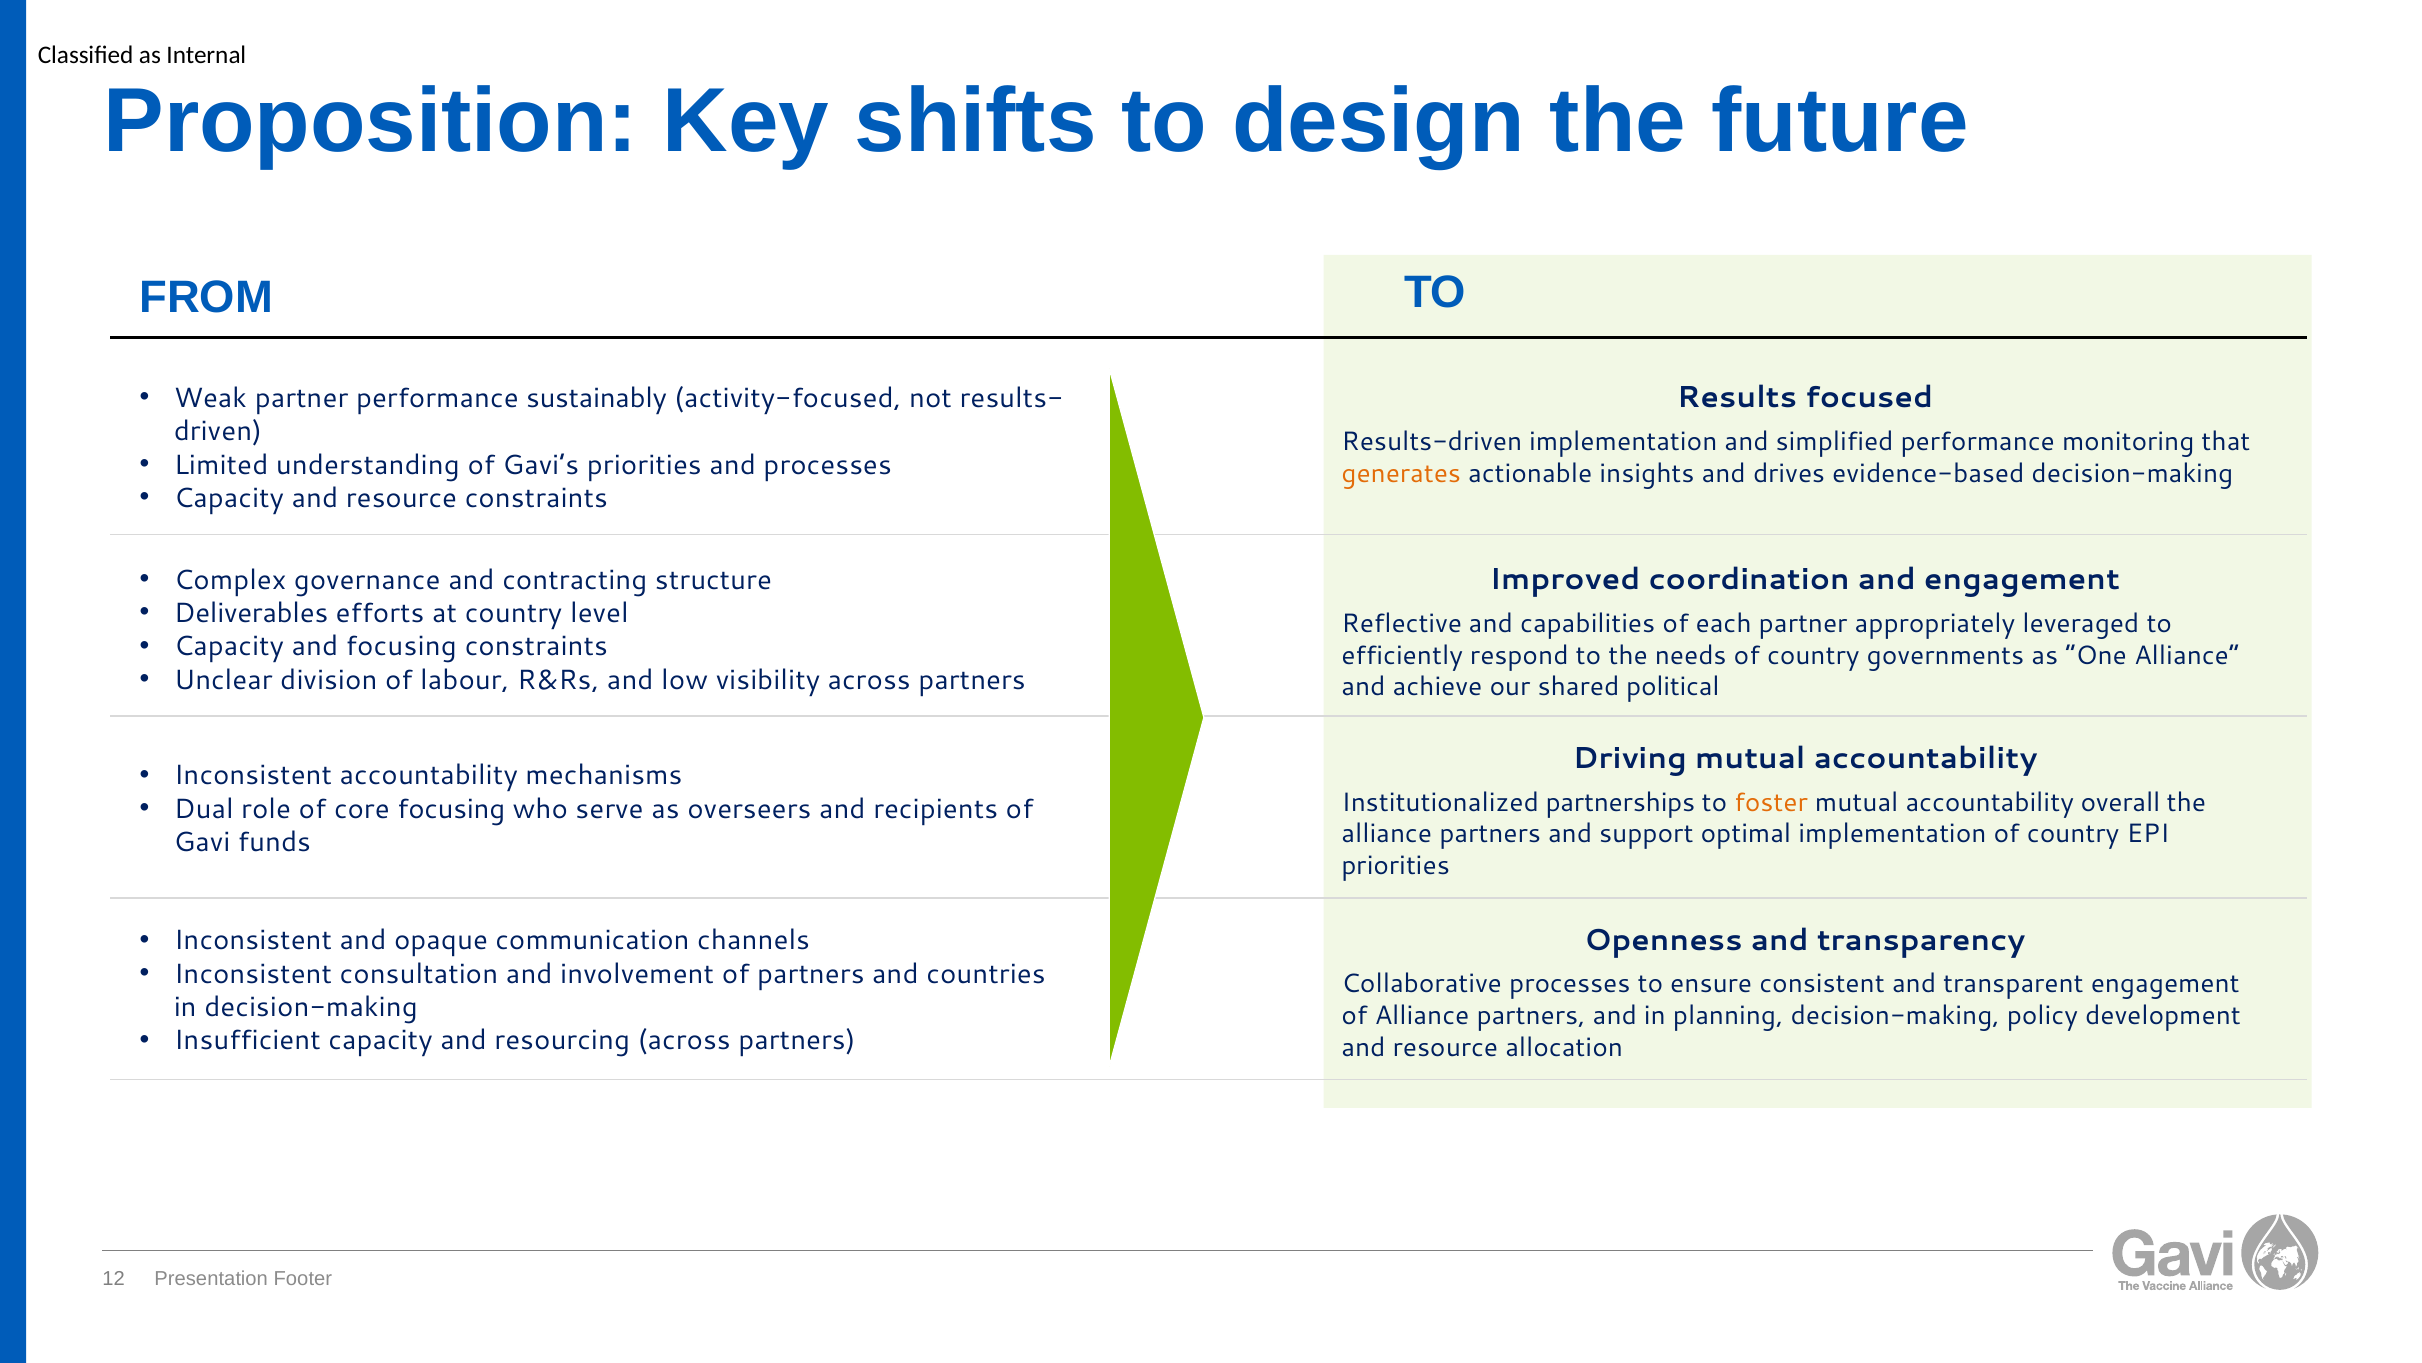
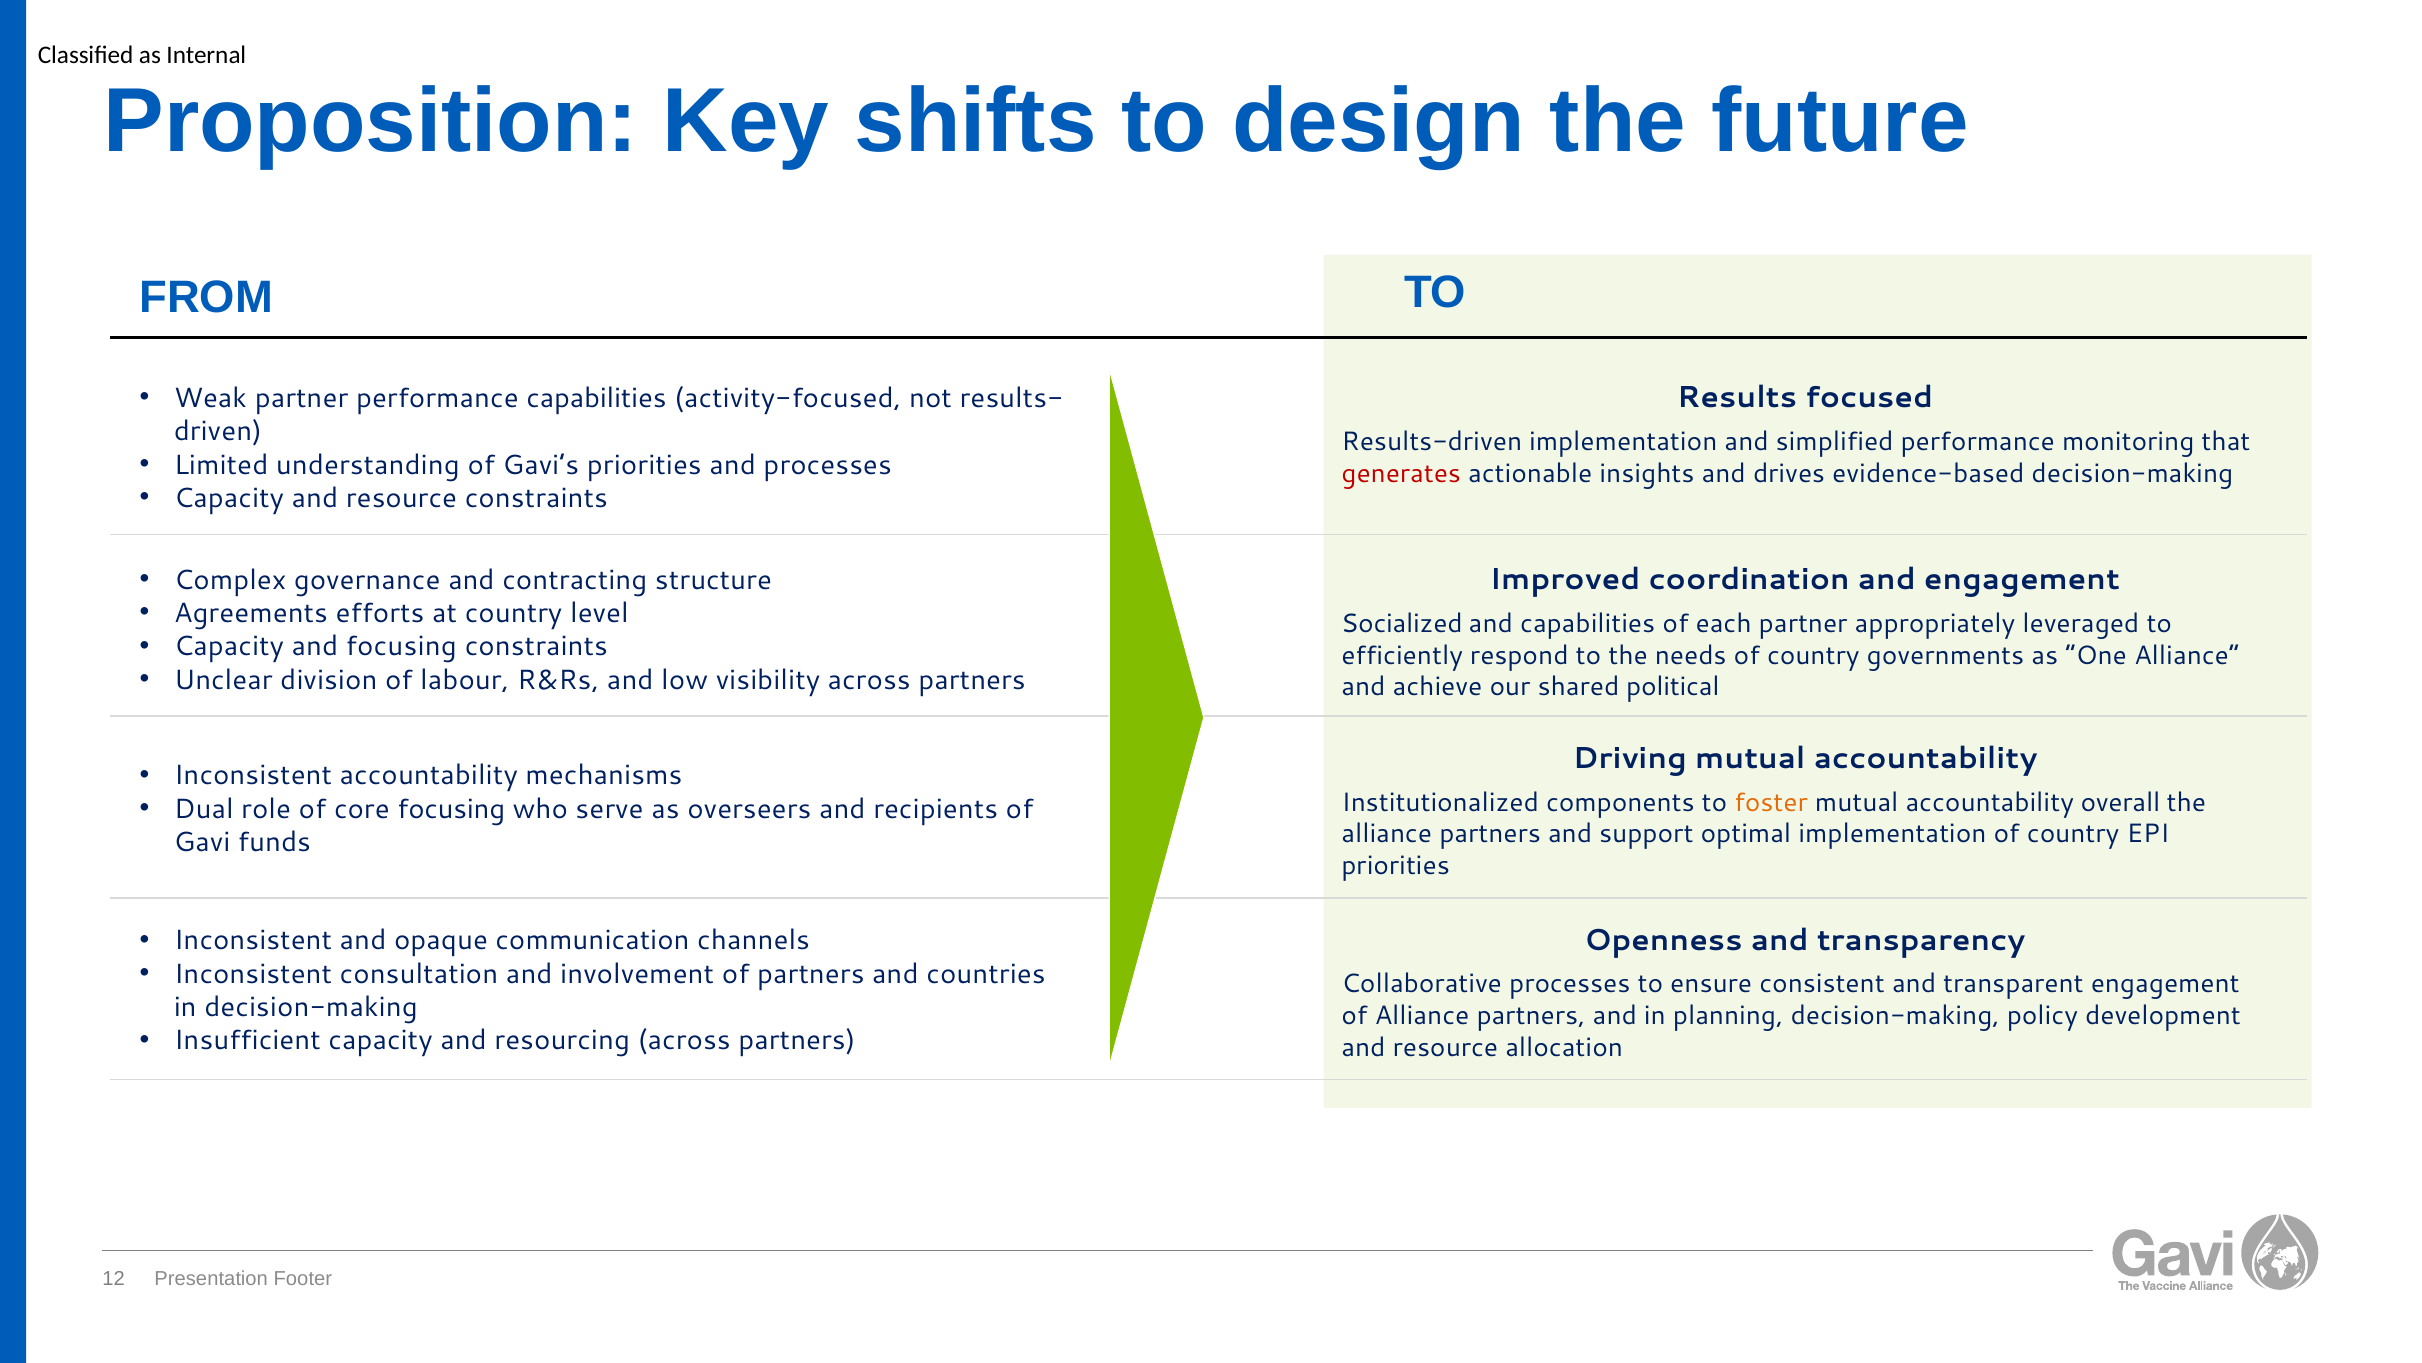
performance sustainably: sustainably -> capabilities
generates colour: orange -> red
Deliverables: Deliverables -> Agreements
Reflective: Reflective -> Socialized
partnerships: partnerships -> components
